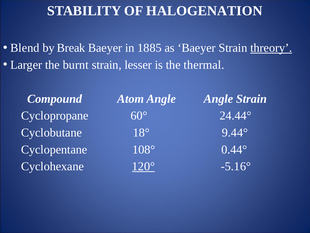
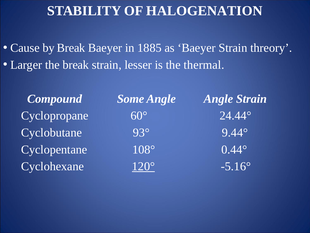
Blend: Blend -> Cause
threory underline: present -> none
the burnt: burnt -> break
Atom: Atom -> Some
18°: 18° -> 93°
